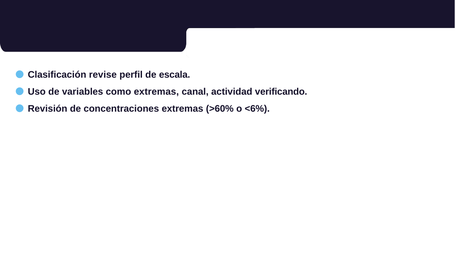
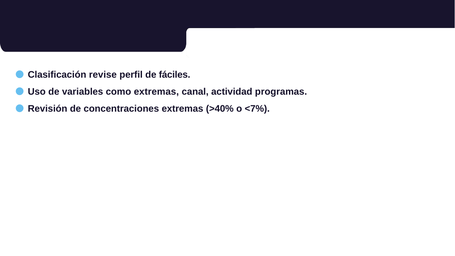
escala: escala -> fáciles
verificando: verificando -> programas
>60%: >60% -> >40%
<6%: <6% -> <7%
